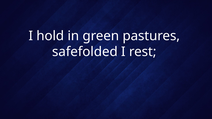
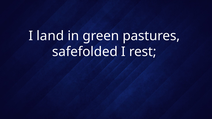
hold: hold -> land
